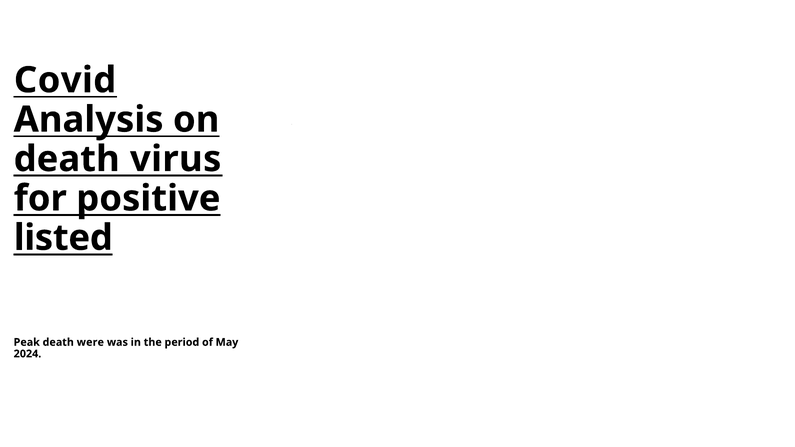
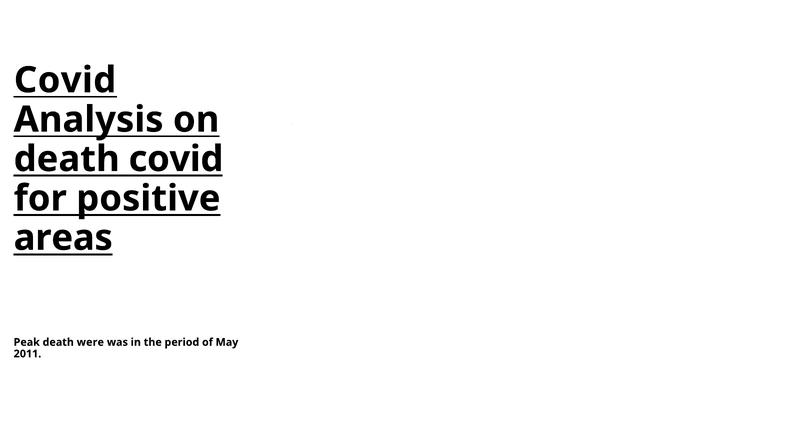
death virus: virus -> covid
listed: listed -> areas
2024: 2024 -> 2011
